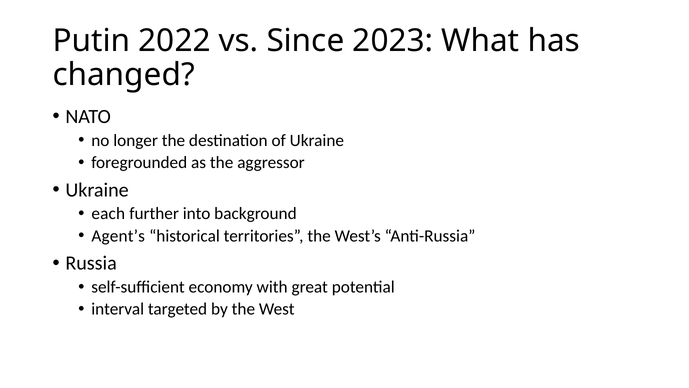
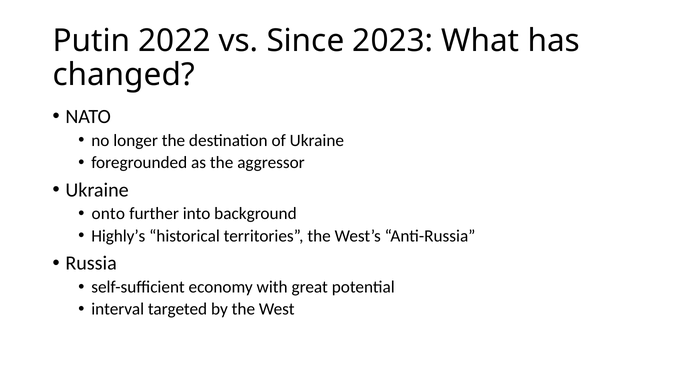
each: each -> onto
Agent’s: Agent’s -> Highly’s
